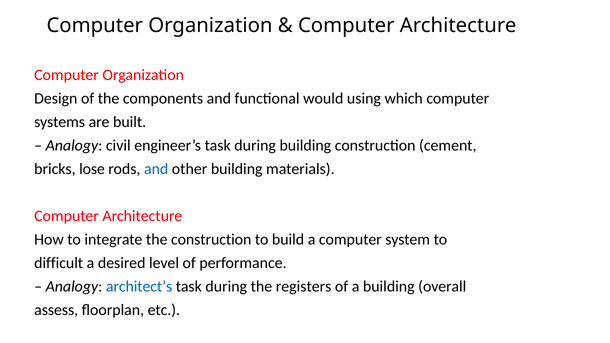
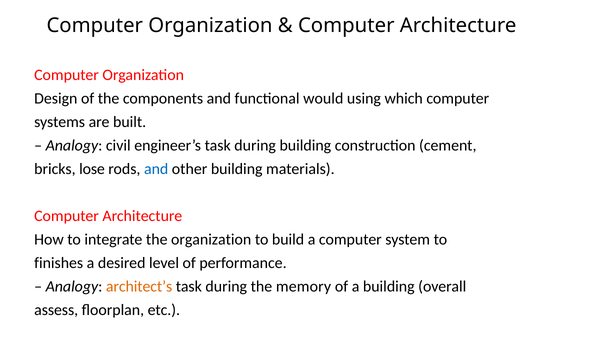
the construction: construction -> organization
difficult: difficult -> finishes
architect’s colour: blue -> orange
registers: registers -> memory
